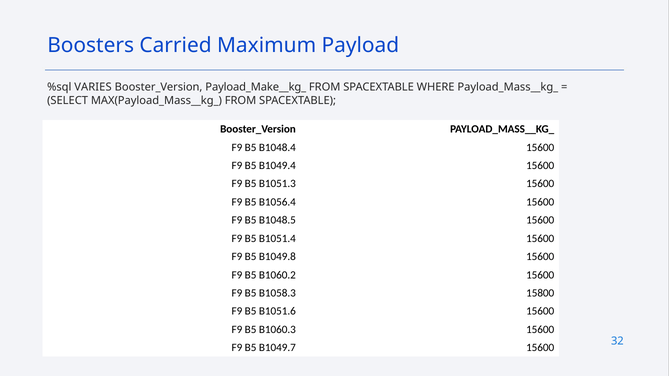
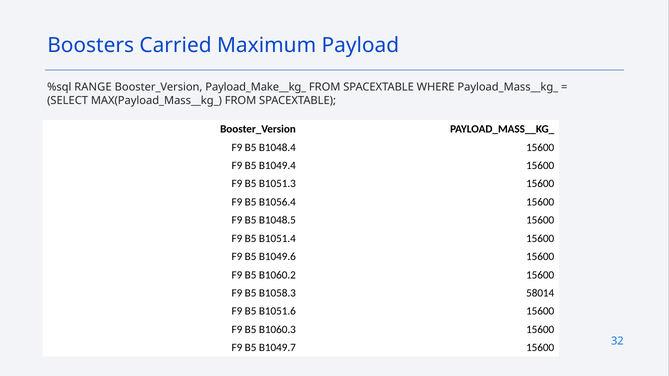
VARIES: VARIES -> RANGE
B1049.8: B1049.8 -> B1049.6
15800: 15800 -> 58014
